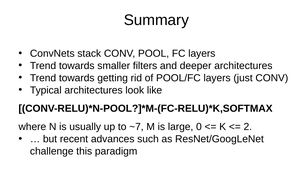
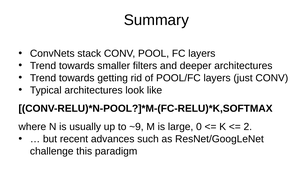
~7: ~7 -> ~9
